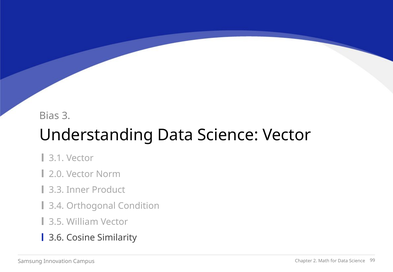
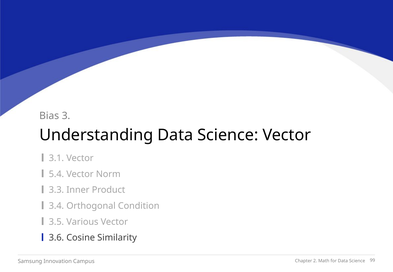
2.0: 2.0 -> 5.4
William: William -> Various
